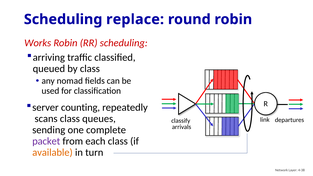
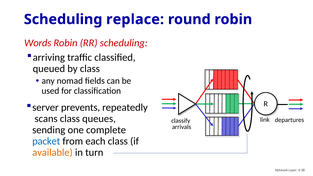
Works: Works -> Words
counting: counting -> prevents
packet colour: purple -> blue
